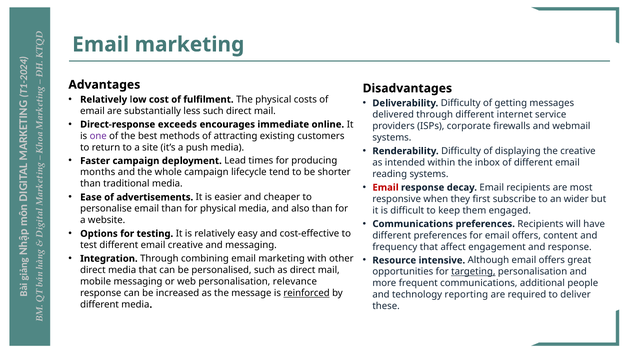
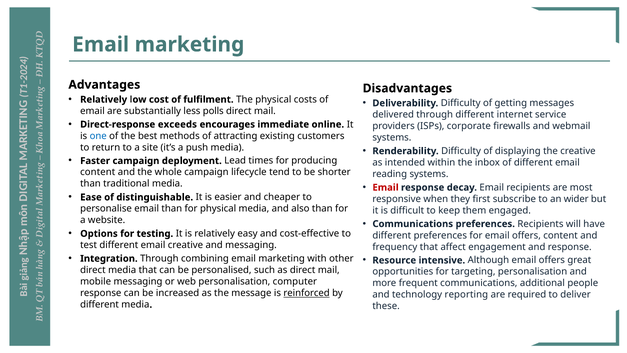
less such: such -> polls
one colour: purple -> blue
months at (98, 172): months -> content
advertisements: advertisements -> distinguishable
targeting underline: present -> none
relevance: relevance -> computer
